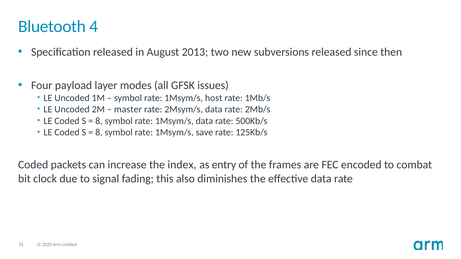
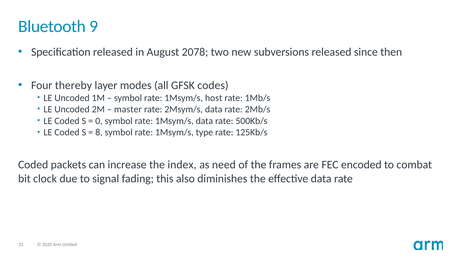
4: 4 -> 9
2013: 2013 -> 2078
payload: payload -> thereby
issues: issues -> codes
8 at (99, 121): 8 -> 0
save: save -> type
entry: entry -> need
